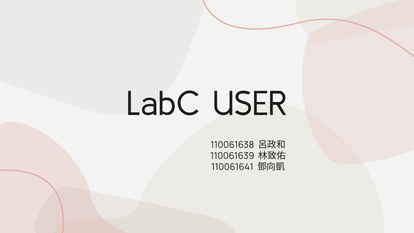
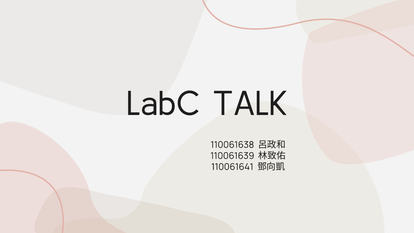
USER: USER -> TALK
